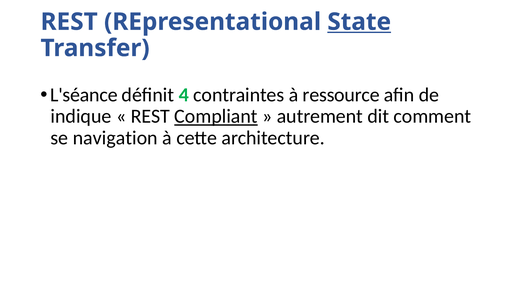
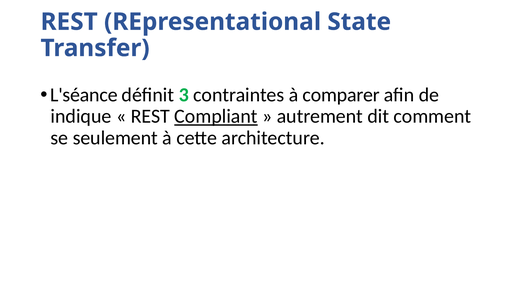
State underline: present -> none
4: 4 -> 3
ressource: ressource -> comparer
navigation: navigation -> seulement
